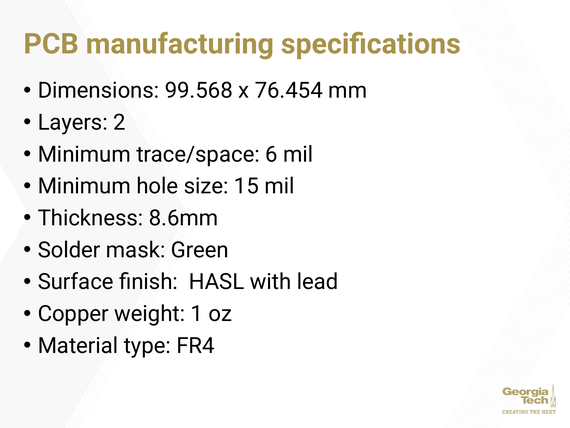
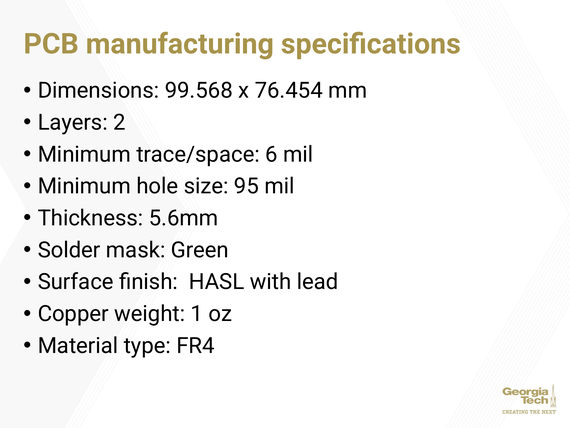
15: 15 -> 95
8.6mm: 8.6mm -> 5.6mm
